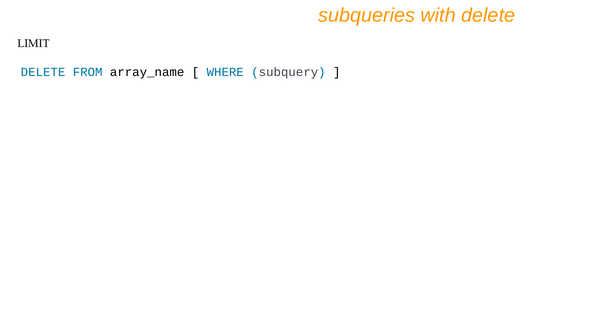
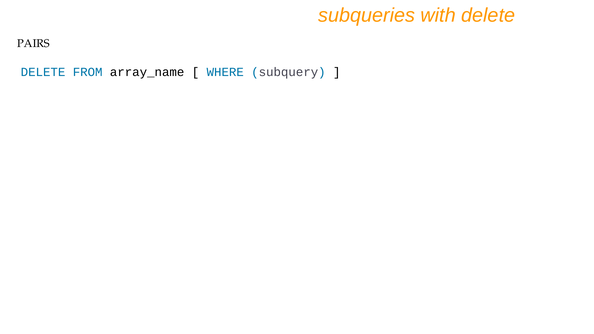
LIMIT: LIMIT -> PAIRS
